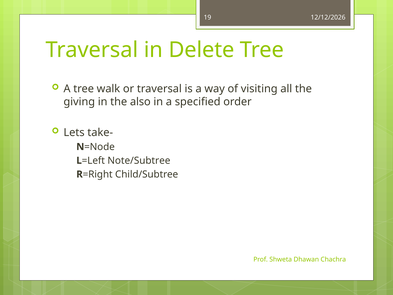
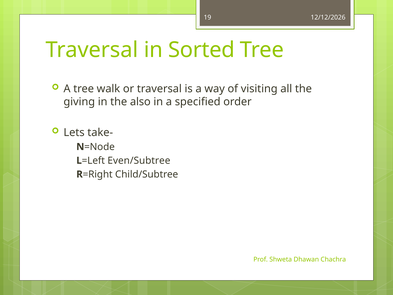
Delete: Delete -> Sorted
Note/Subtree: Note/Subtree -> Even/Subtree
